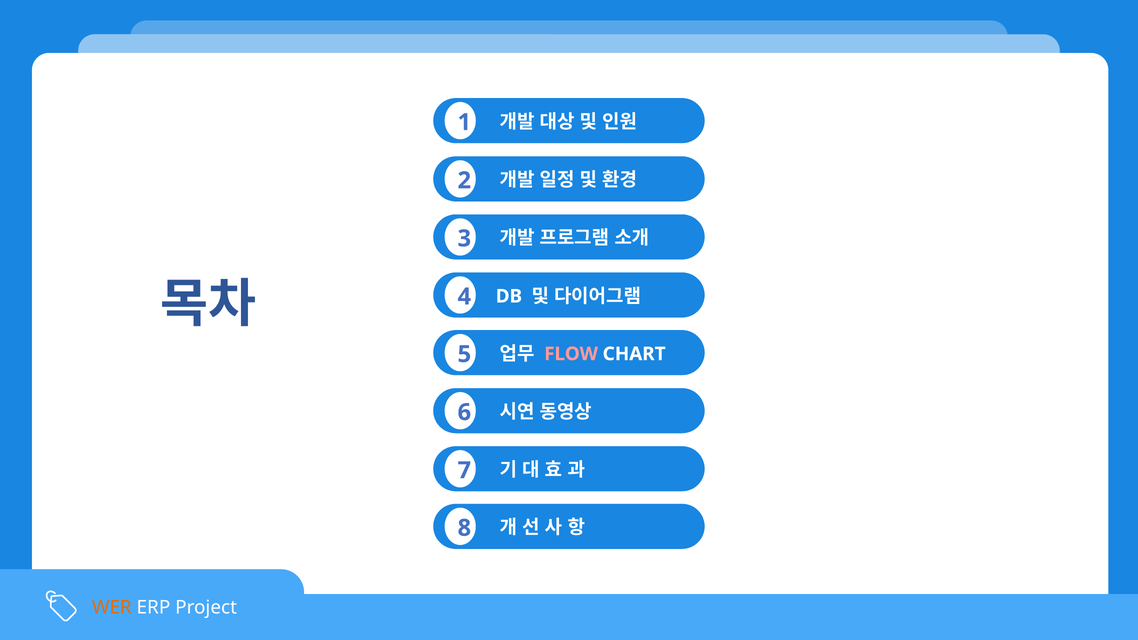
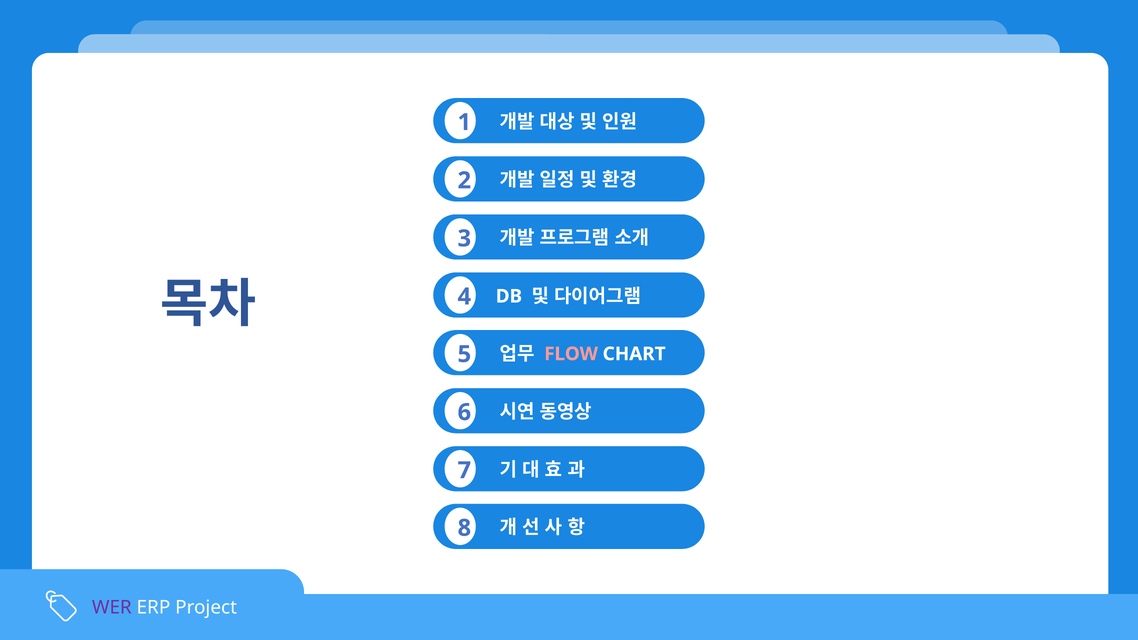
WER colour: orange -> purple
